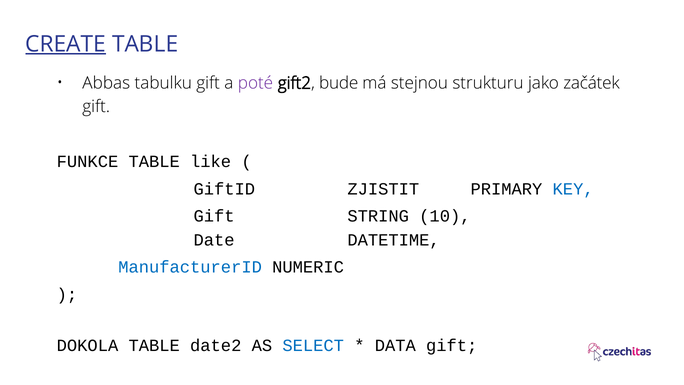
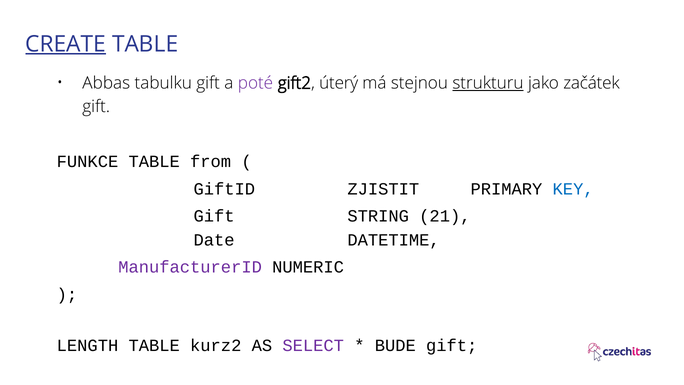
bude: bude -> úterý
strukturu underline: none -> present
like: like -> from
10: 10 -> 21
ManufacturerID colour: blue -> purple
DOKOLA: DOKOLA -> LENGTH
date2: date2 -> kurz2
SELECT colour: blue -> purple
DATA: DATA -> BUDE
